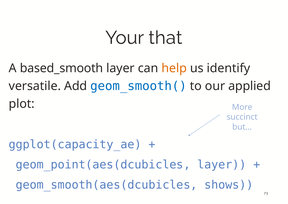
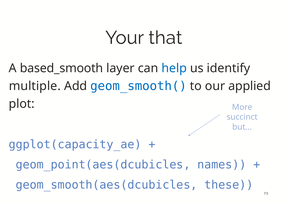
help colour: orange -> blue
versatile: versatile -> multiple
geom_point(aes(dcubicles layer: layer -> names
shows: shows -> these
